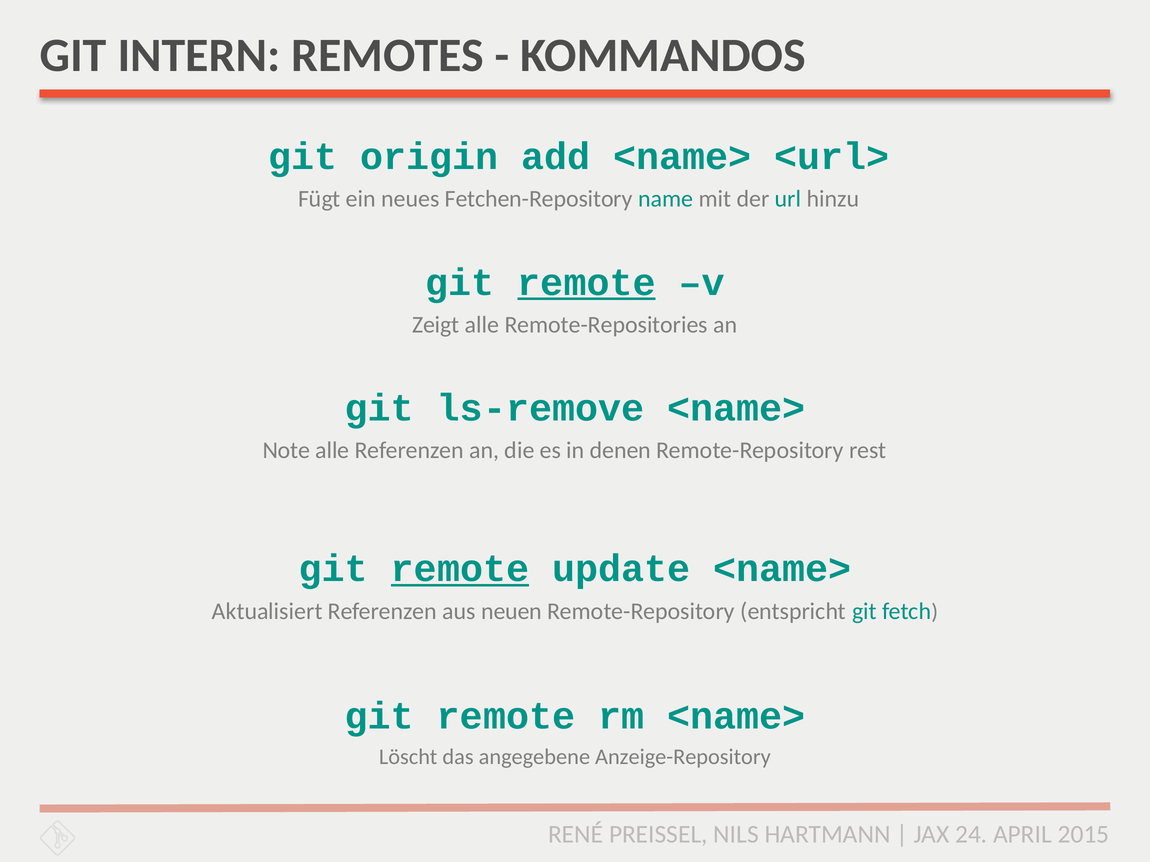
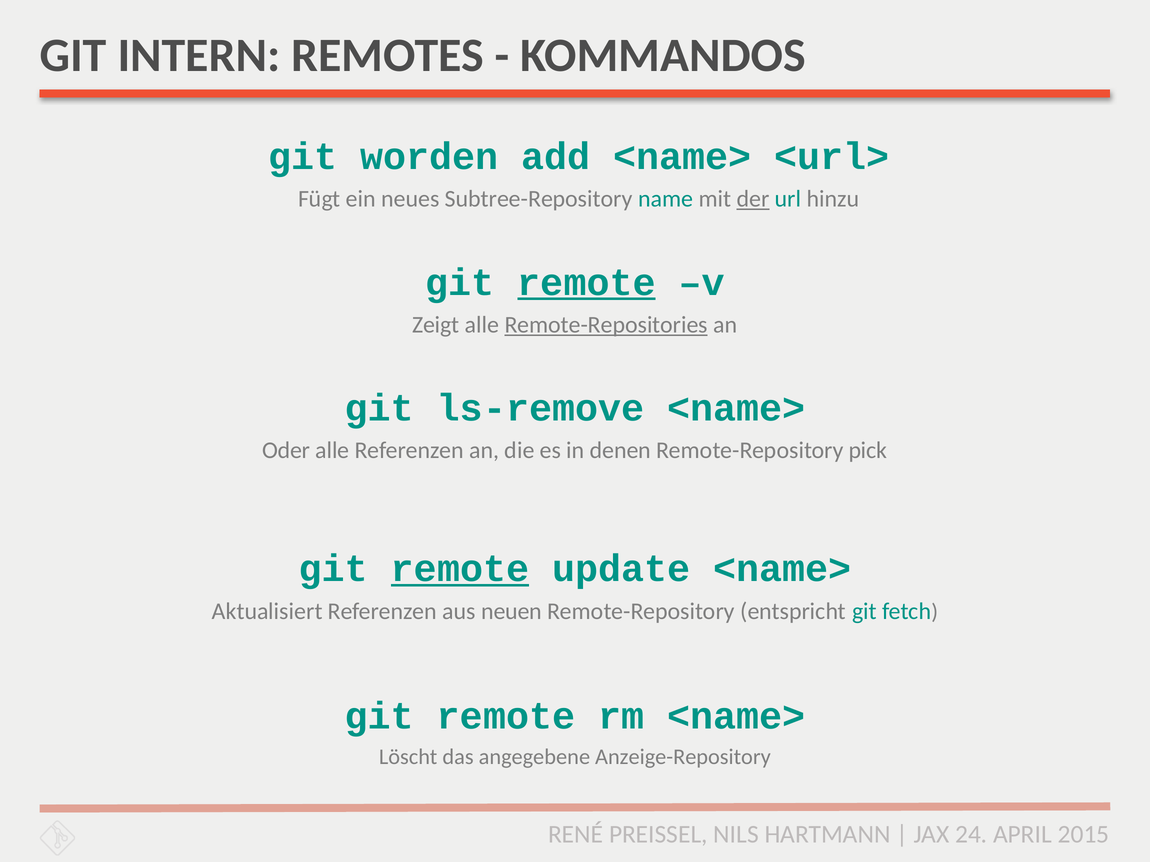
origin: origin -> worden
Fetchen-Repository: Fetchen-Repository -> Subtree-Repository
der underline: none -> present
Remote-Repositories underline: none -> present
Note: Note -> Oder
rest: rest -> pick
